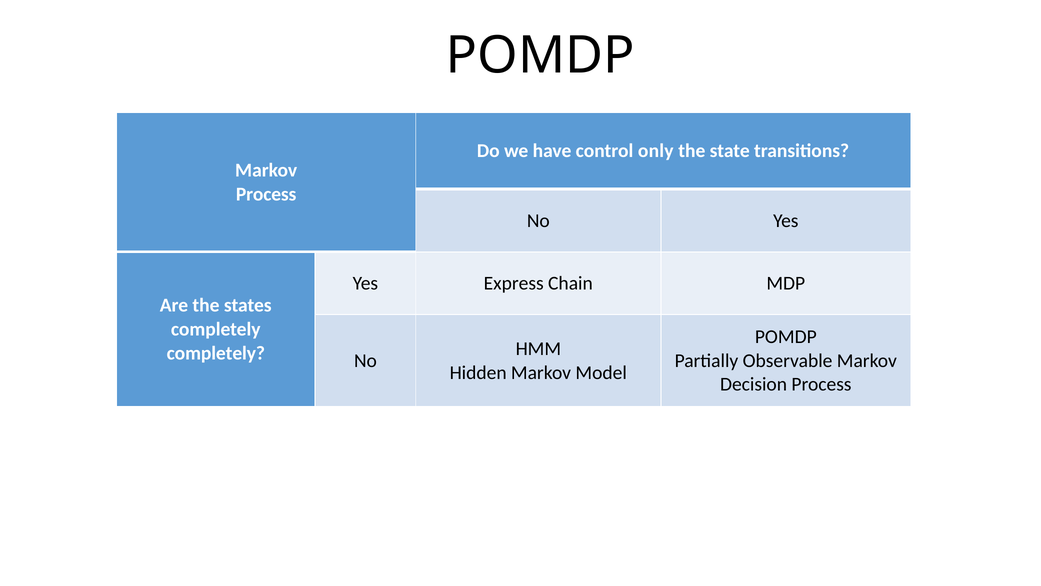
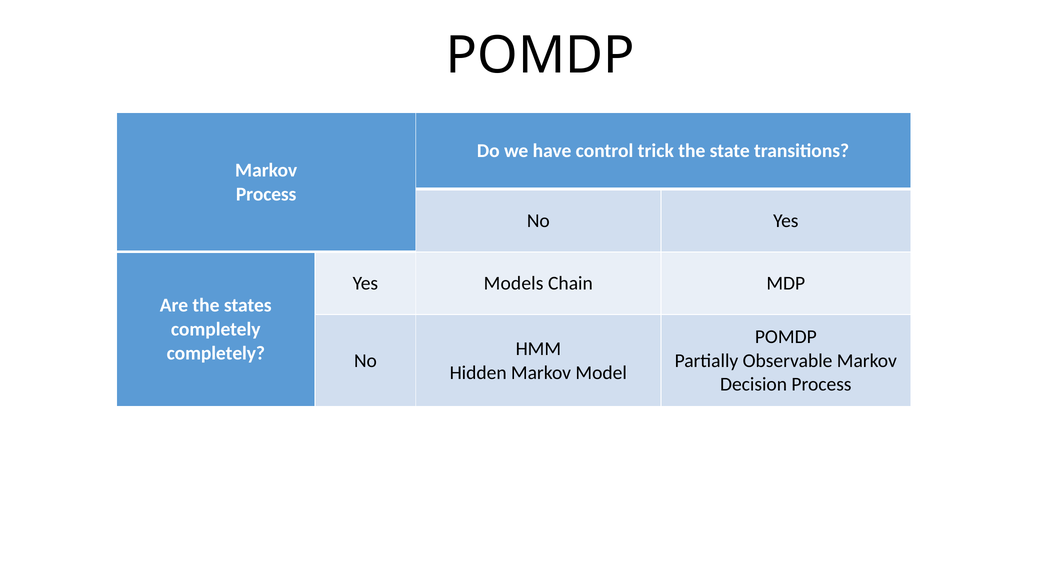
only: only -> trick
Express: Express -> Models
